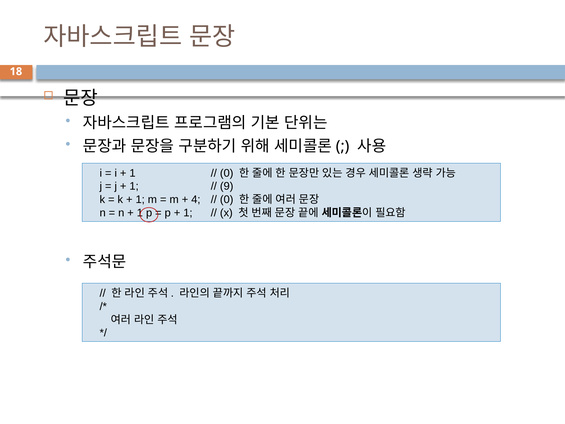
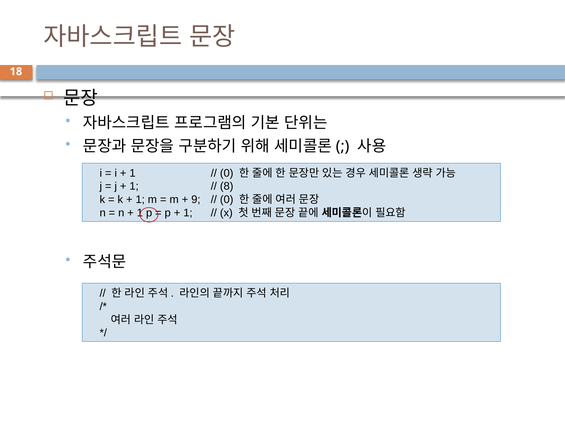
9: 9 -> 8
4: 4 -> 9
